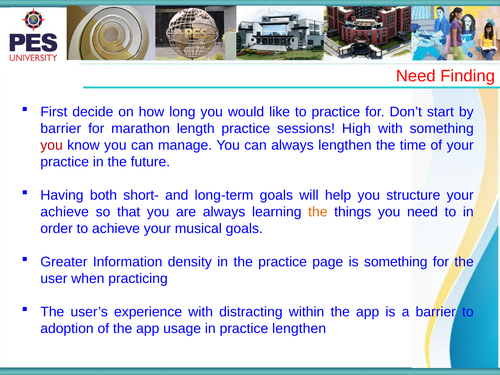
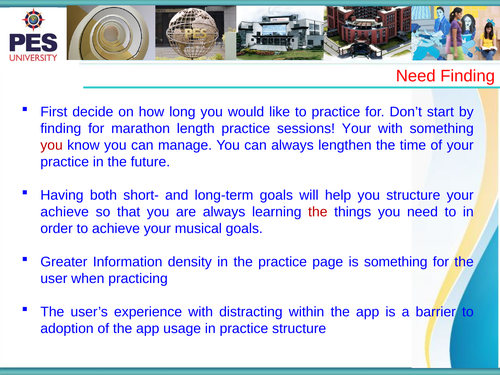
barrier at (61, 128): barrier -> finding
sessions High: High -> Your
the at (318, 212) colour: orange -> red
practice lengthen: lengthen -> structure
